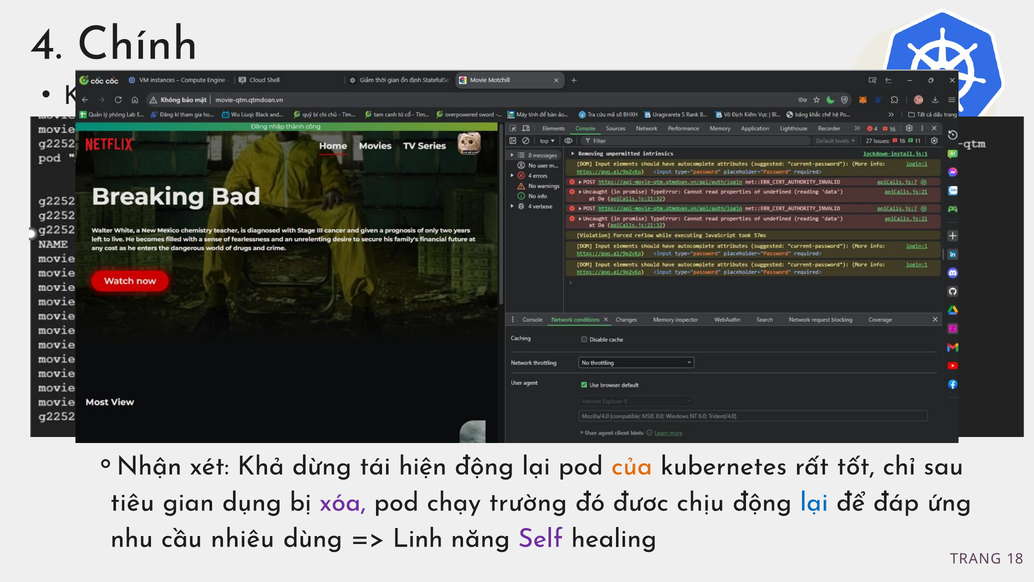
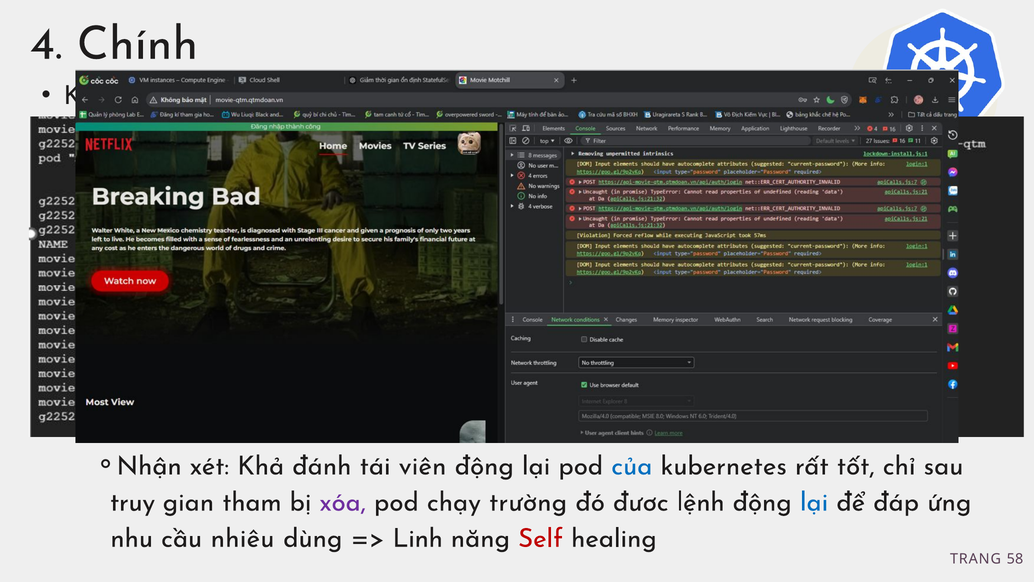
dừng: dừng -> đánh
tái hiện: hiện -> viên
của at (632, 466) colour: orange -> blue
tiêu: tiêu -> truy
dụng: dụng -> tham
đươc chịu: chịu -> lệnh
Self colour: purple -> red
18: 18 -> 58
